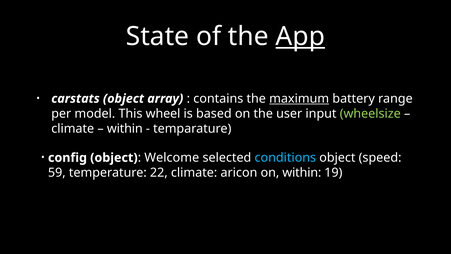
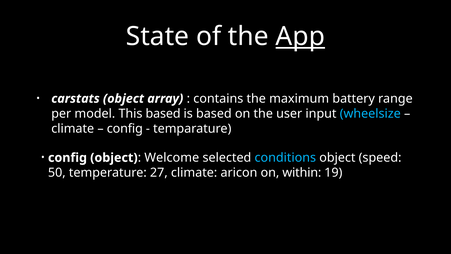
maximum underline: present -> none
This wheel: wheel -> based
wheelsize colour: light green -> light blue
within at (125, 129): within -> config
59: 59 -> 50
22: 22 -> 27
